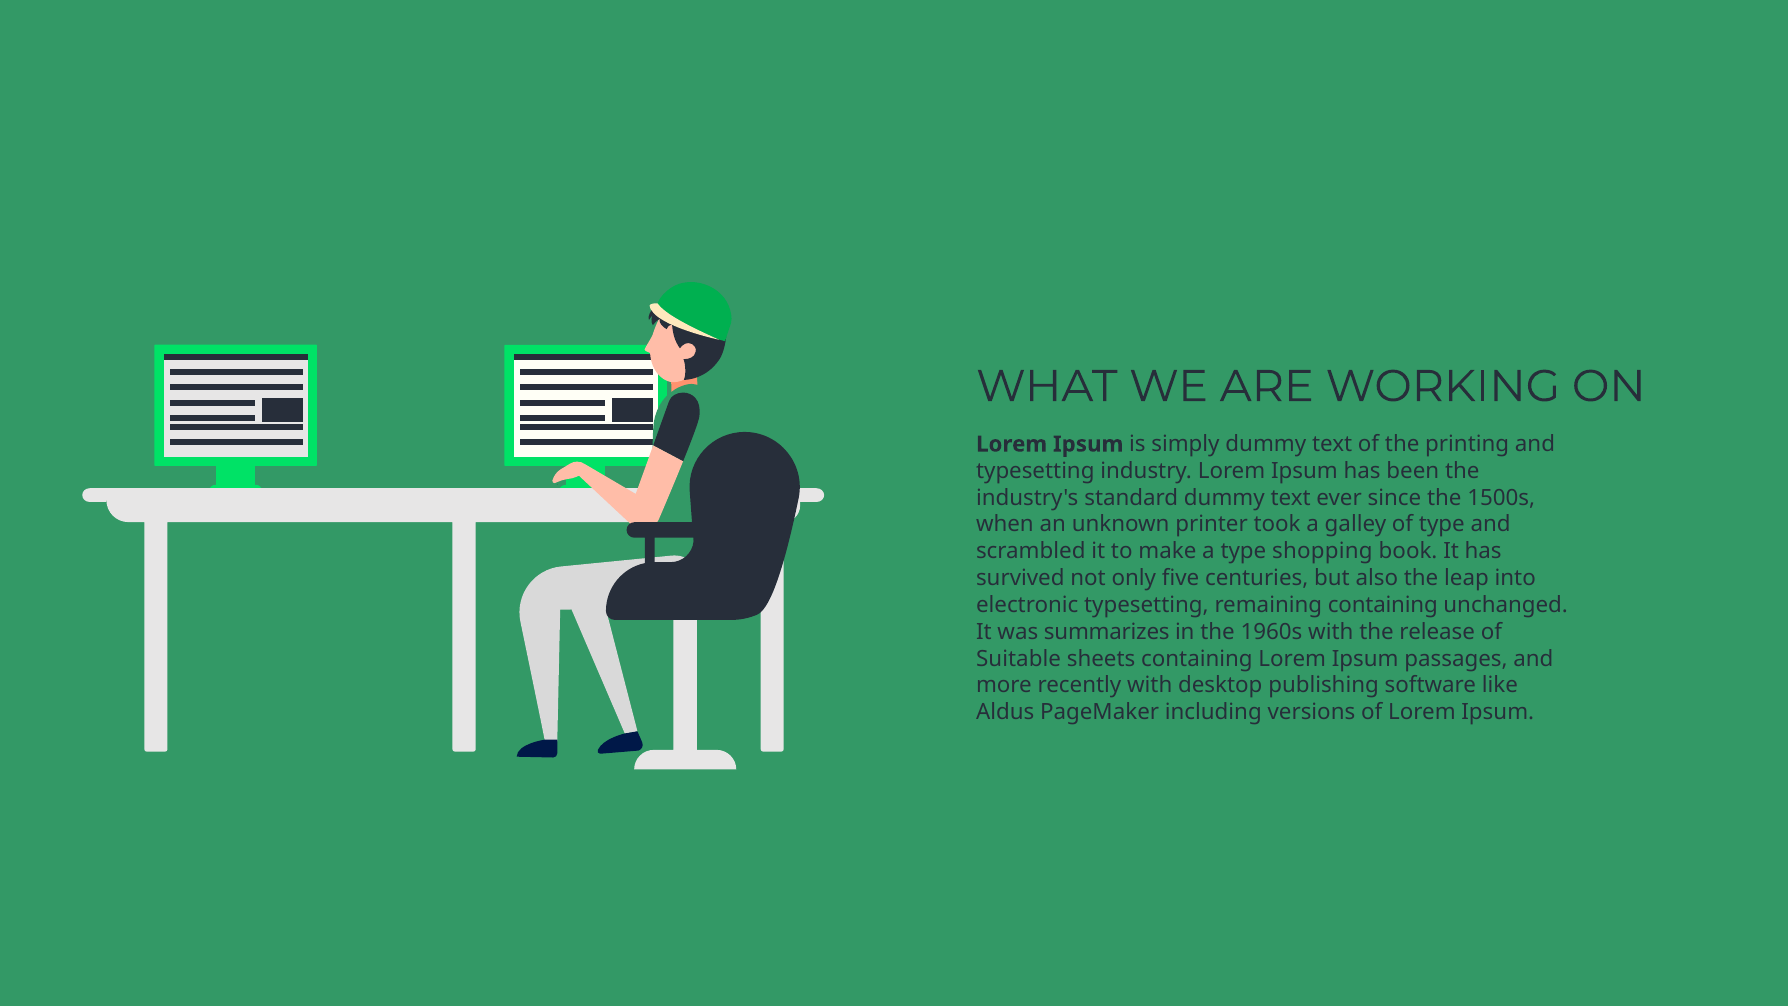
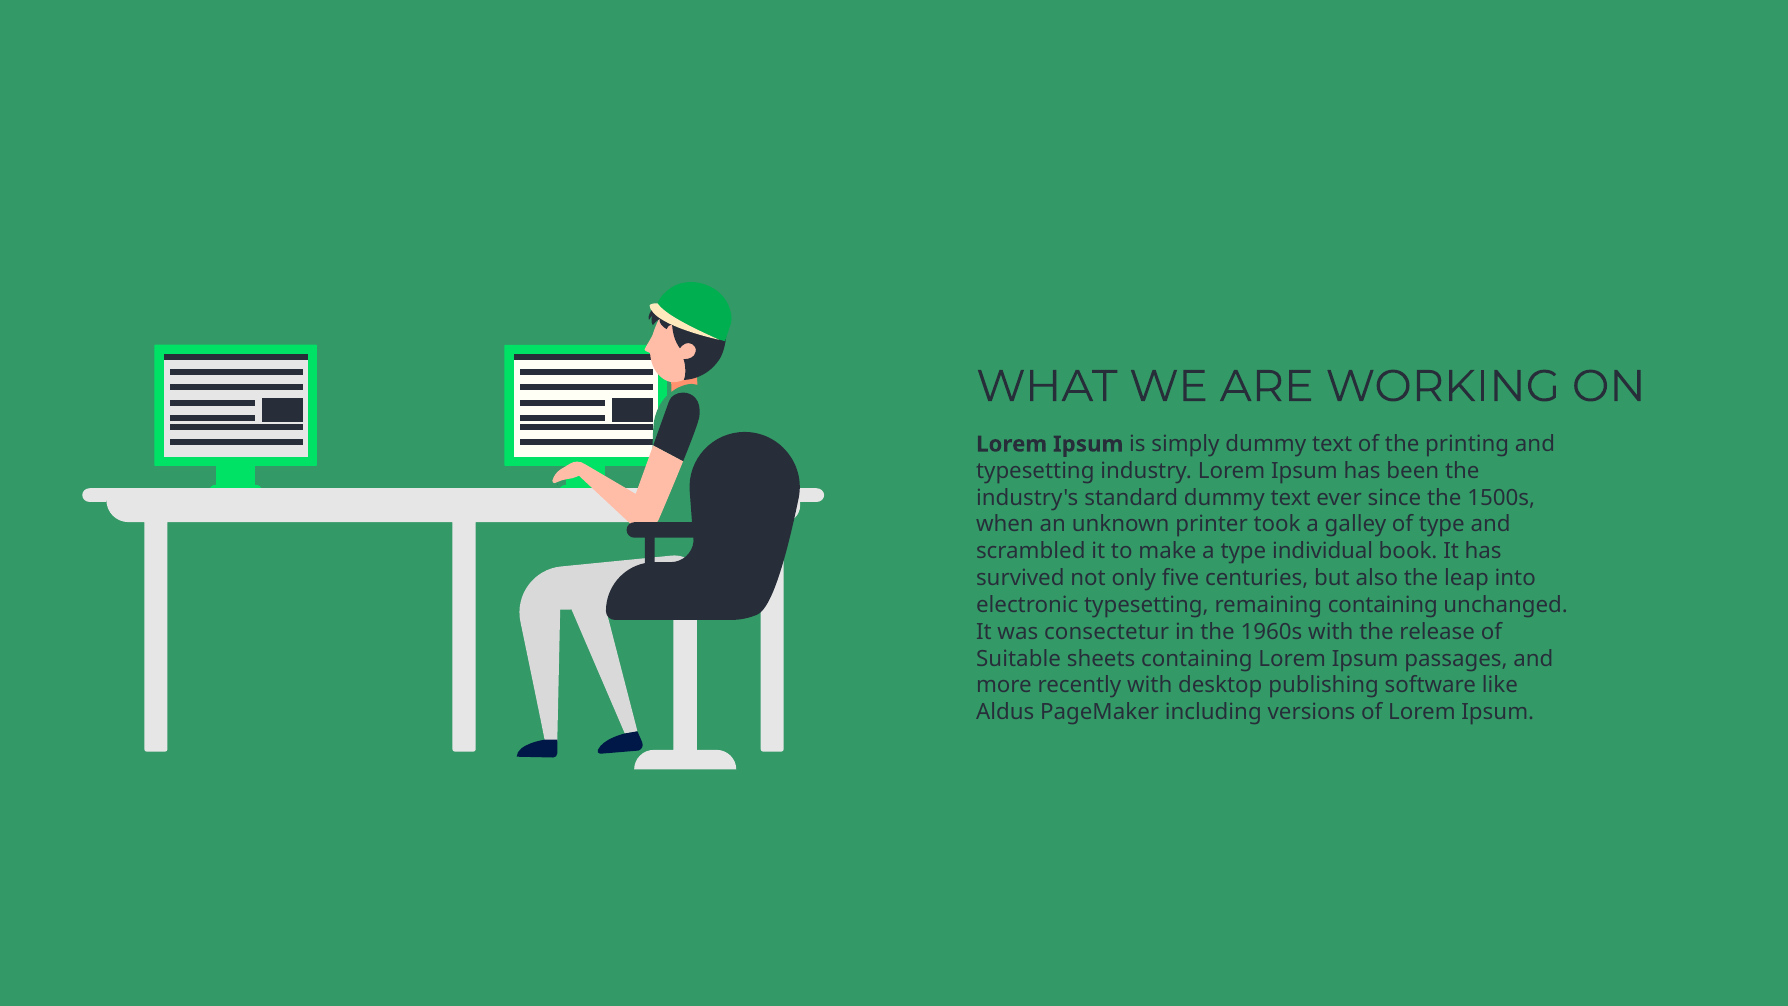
shopping: shopping -> individual
summarizes: summarizes -> consectetur
